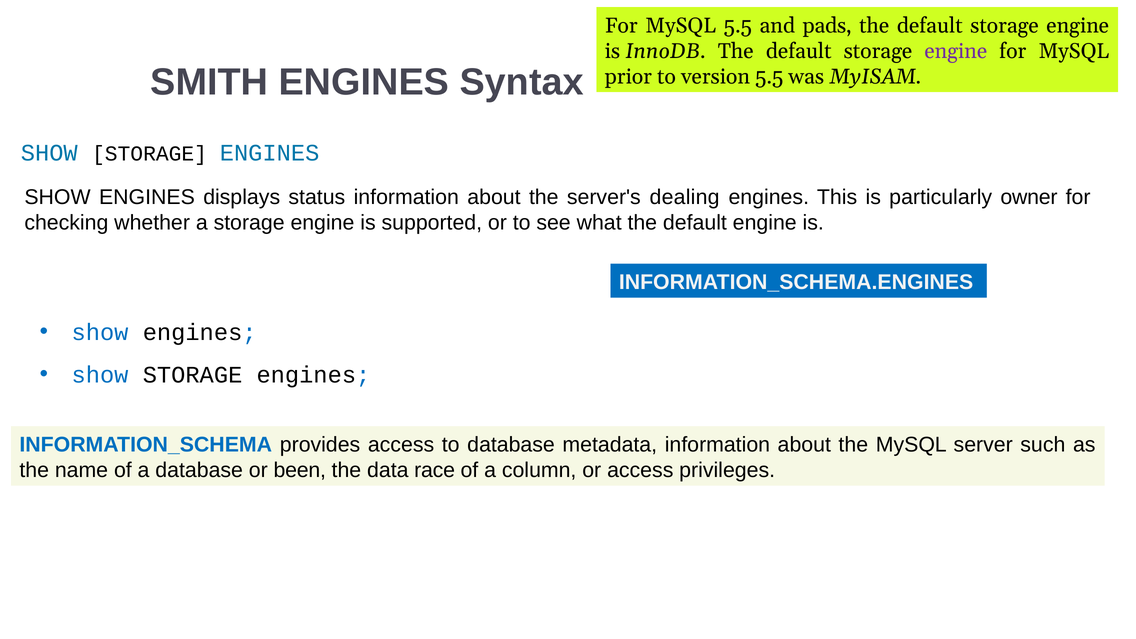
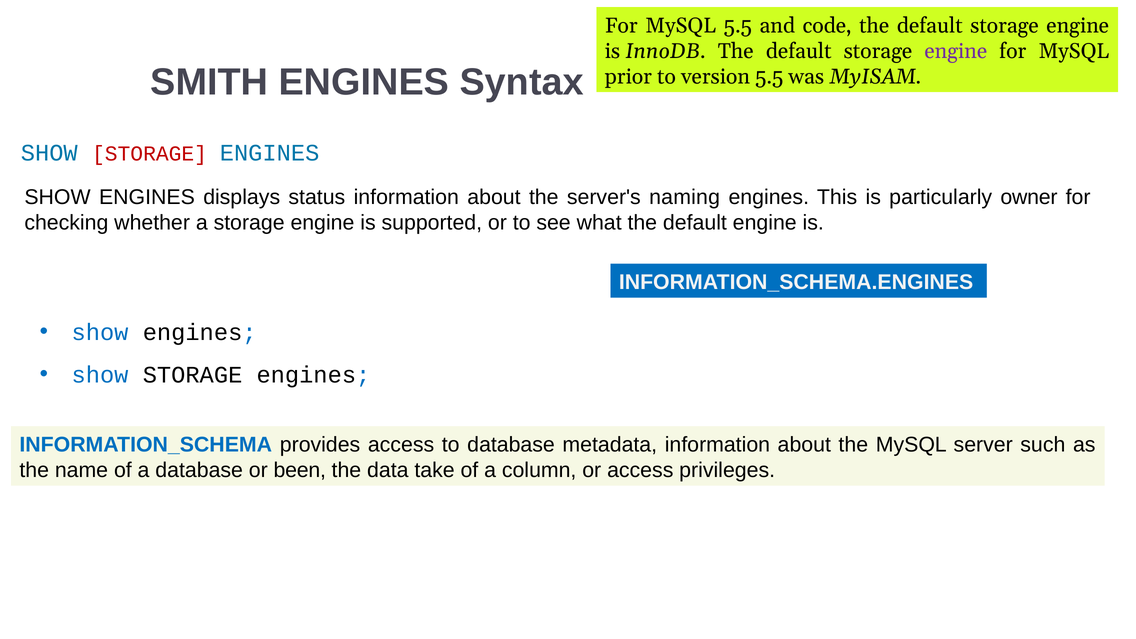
pads: pads -> code
STORAGE at (150, 154) colour: black -> red
dealing: dealing -> naming
race: race -> take
